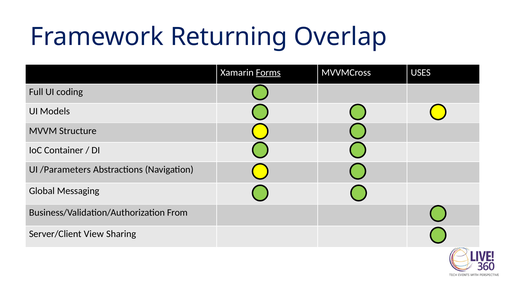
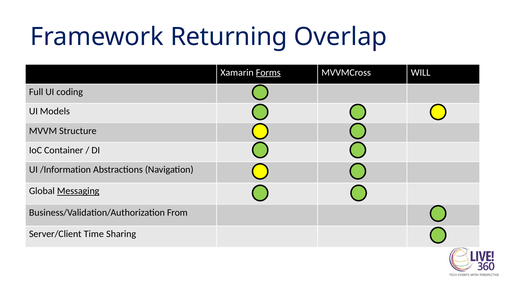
USES: USES -> WILL
/Parameters: /Parameters -> /Information
Messaging underline: none -> present
View: View -> Time
